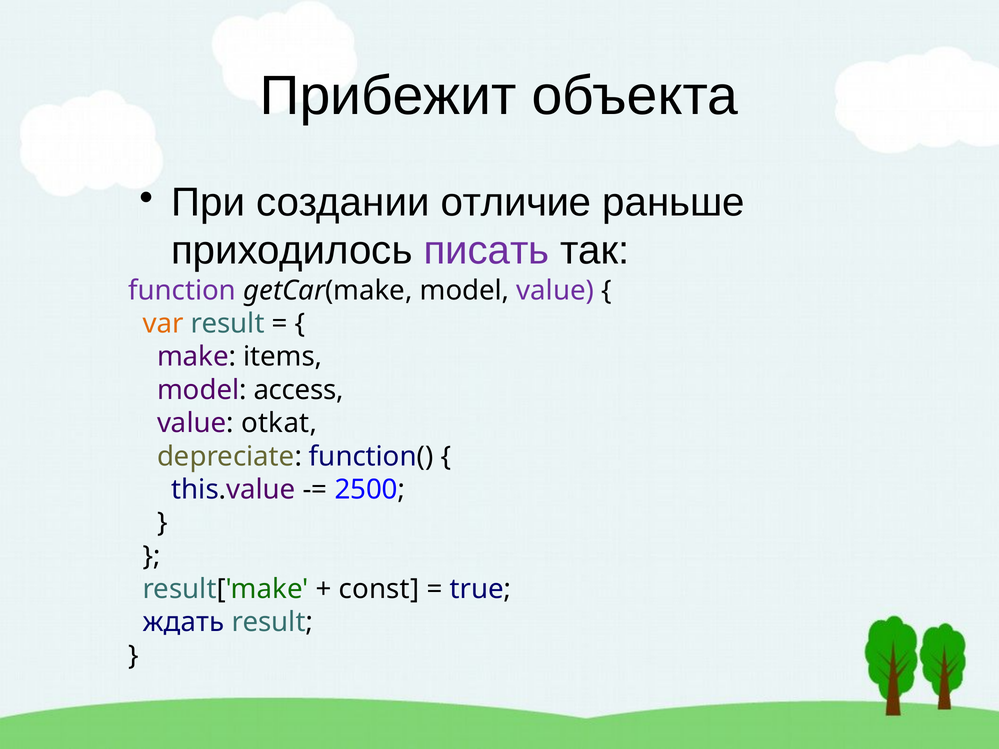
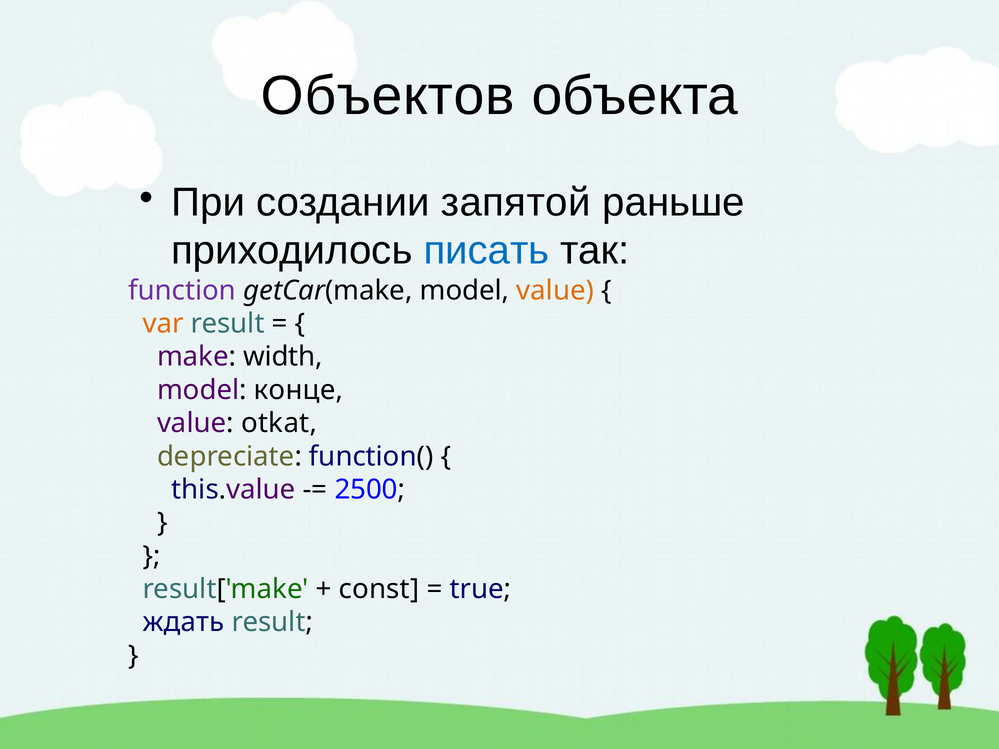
Прибежит: Прибежит -> Объектов
отличие: отличие -> запятой
писать colour: purple -> blue
value at (555, 291) colour: purple -> orange
items: items -> width
access: access -> конце
